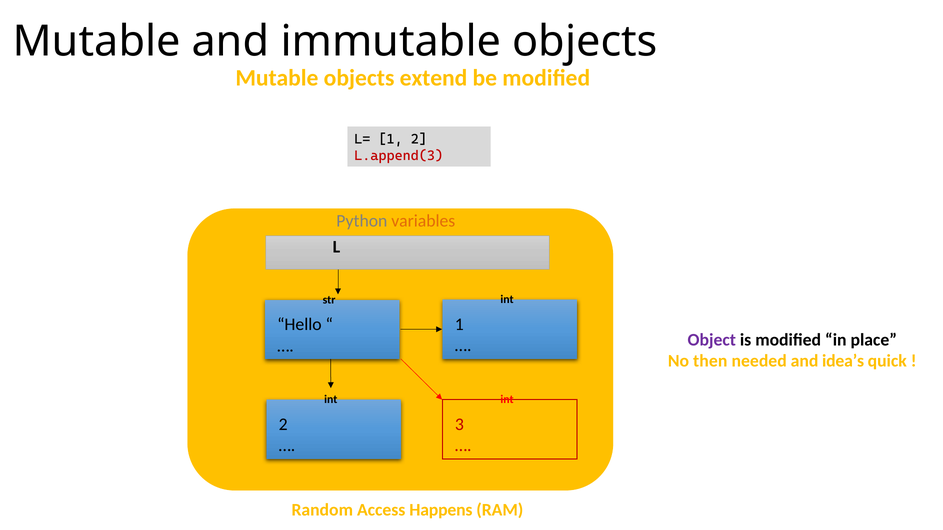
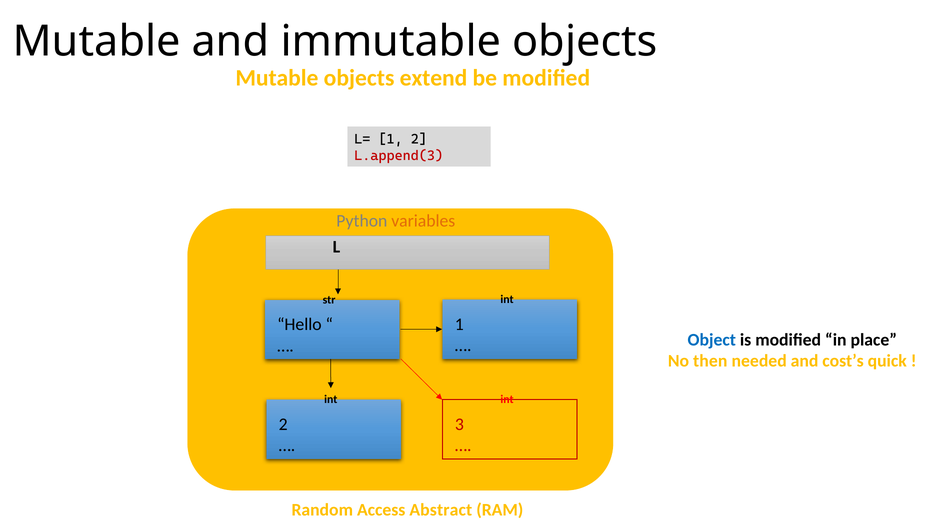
Object colour: purple -> blue
idea’s: idea’s -> cost’s
Happens: Happens -> Abstract
